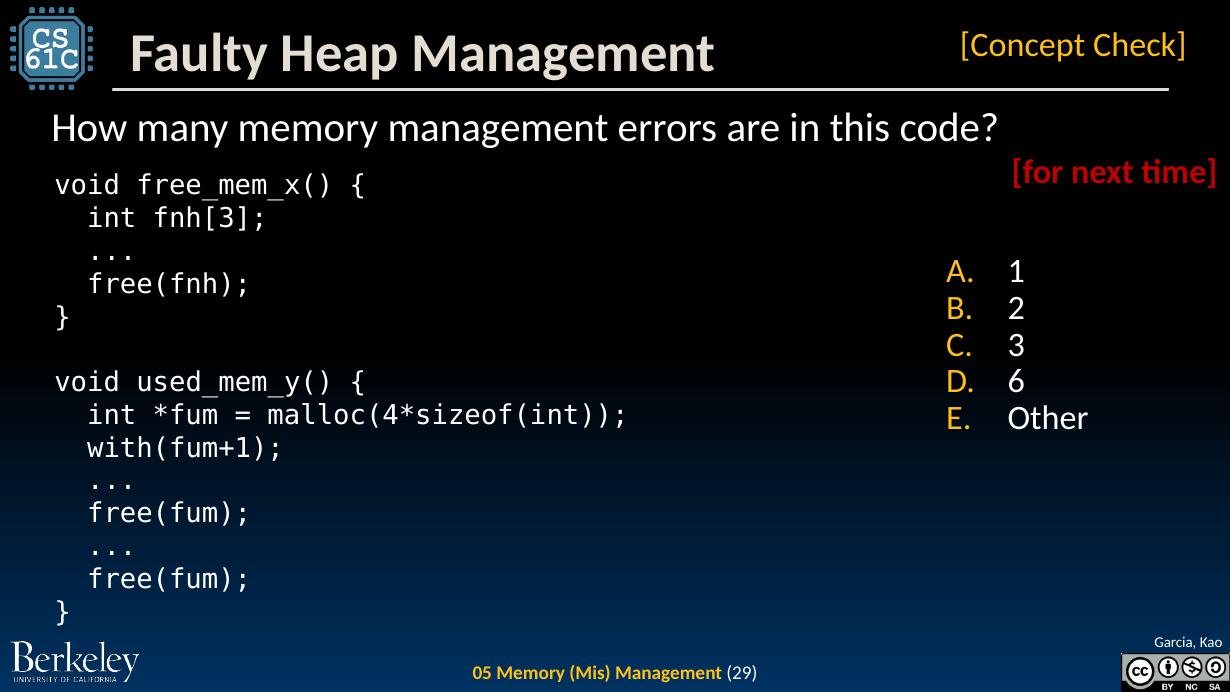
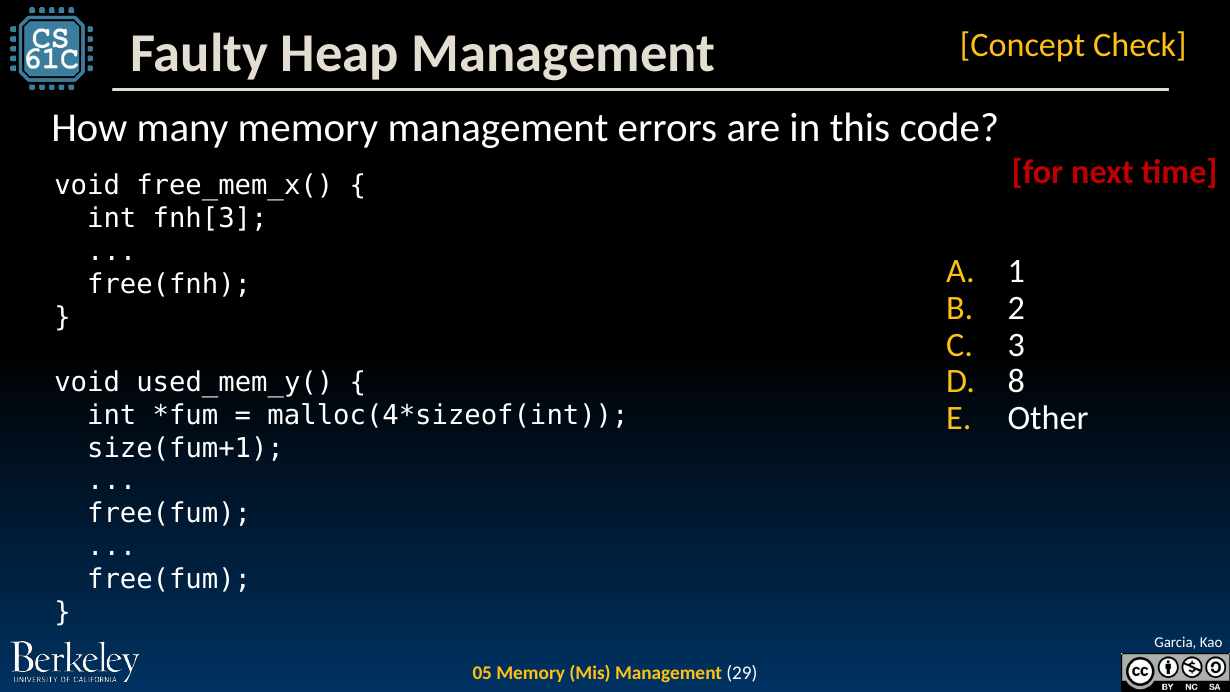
6: 6 -> 8
with(fum+1: with(fum+1 -> size(fum+1
